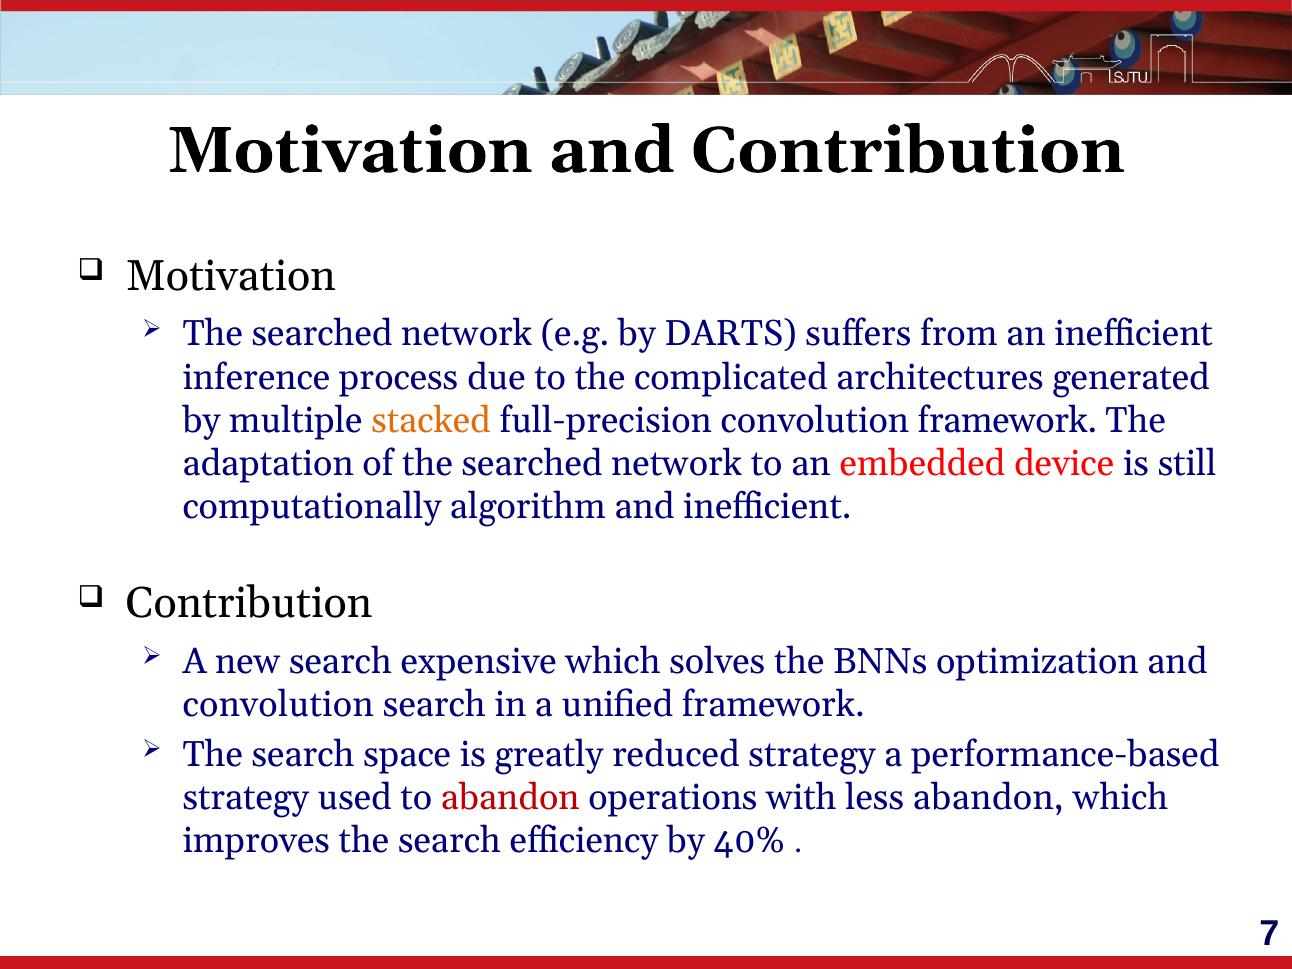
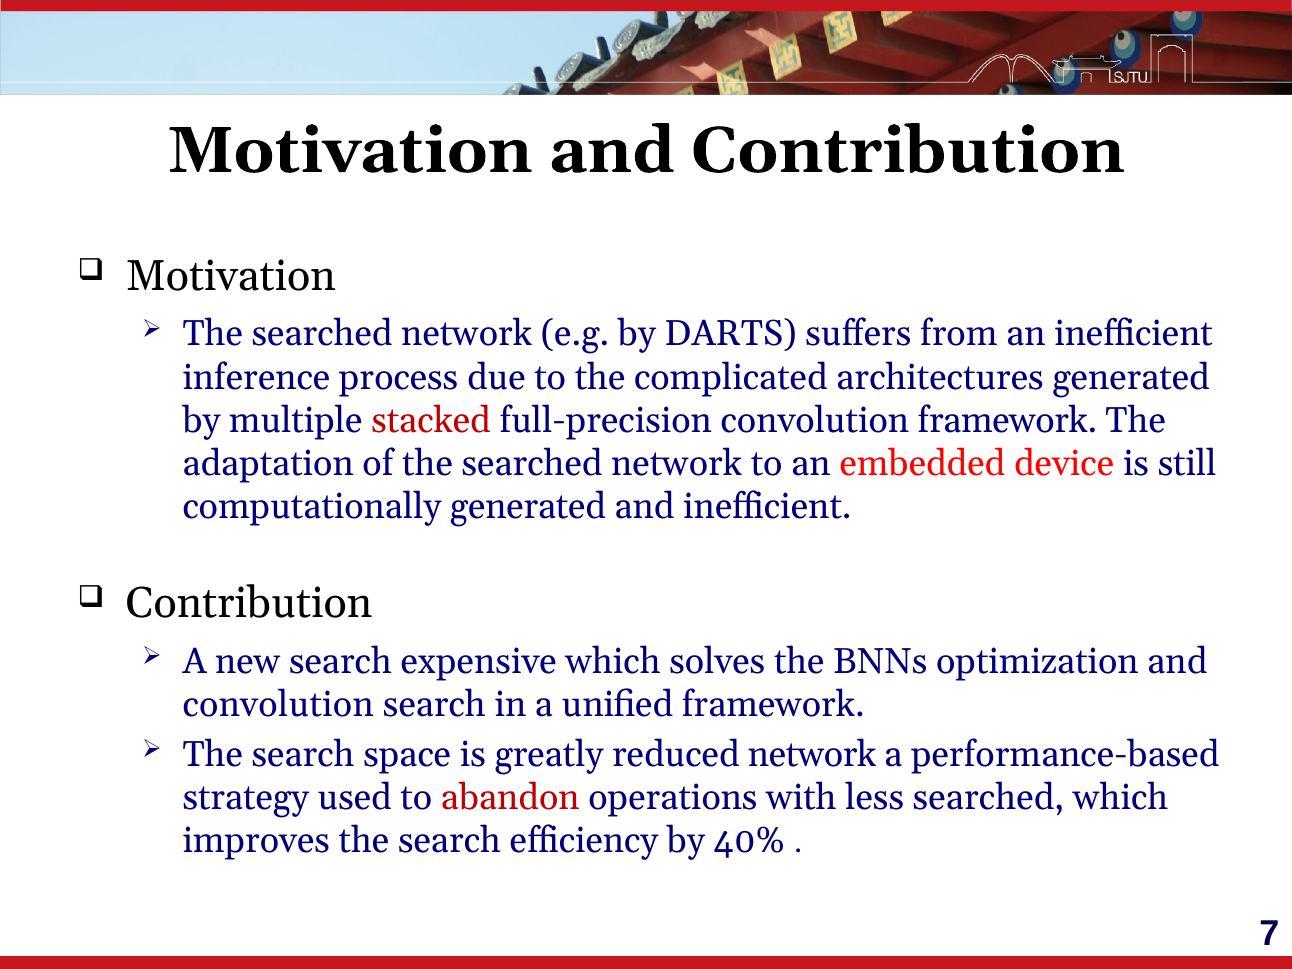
stacked colour: orange -> red
computationally algorithm: algorithm -> generated
reduced strategy: strategy -> network
less abandon: abandon -> searched
